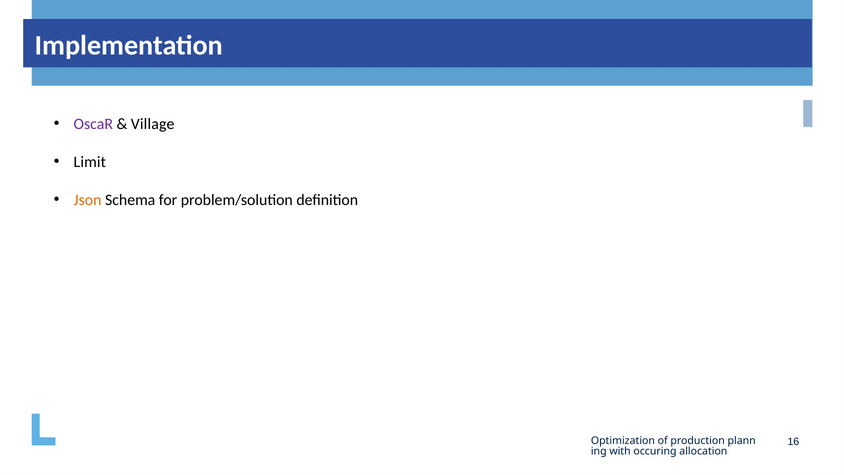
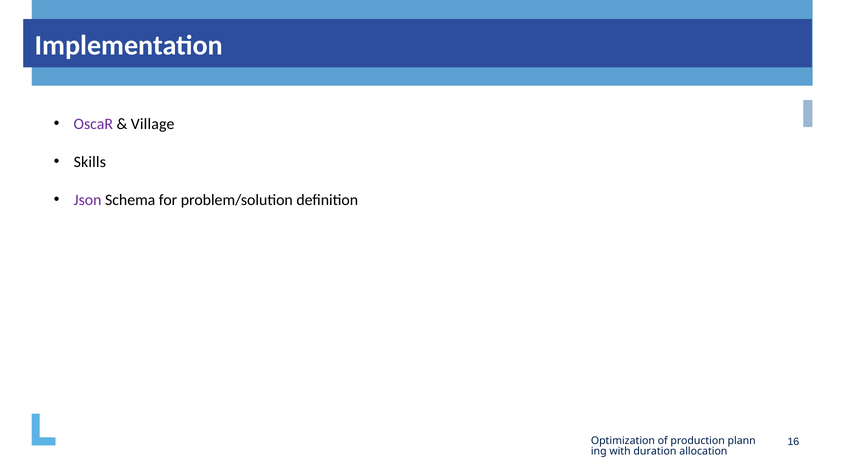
Limit: Limit -> Skills
Json colour: orange -> purple
occuring: occuring -> duration
